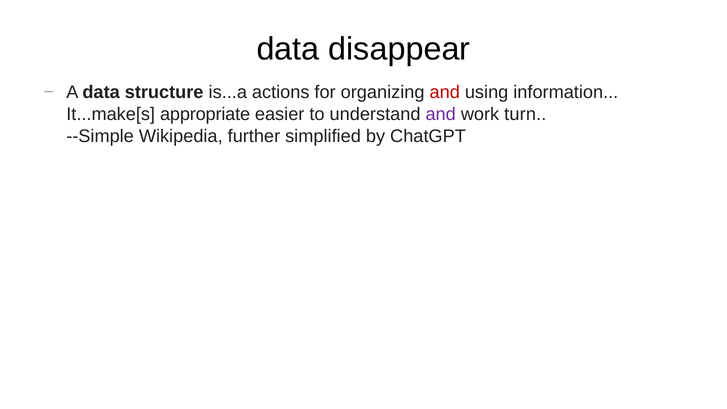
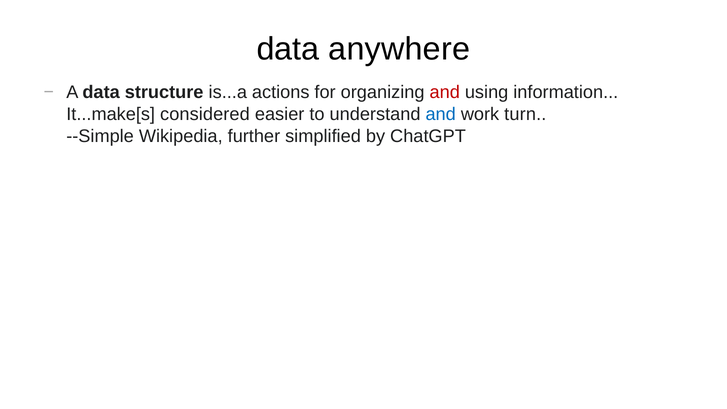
disappear: disappear -> anywhere
appropriate: appropriate -> considered
and at (441, 114) colour: purple -> blue
